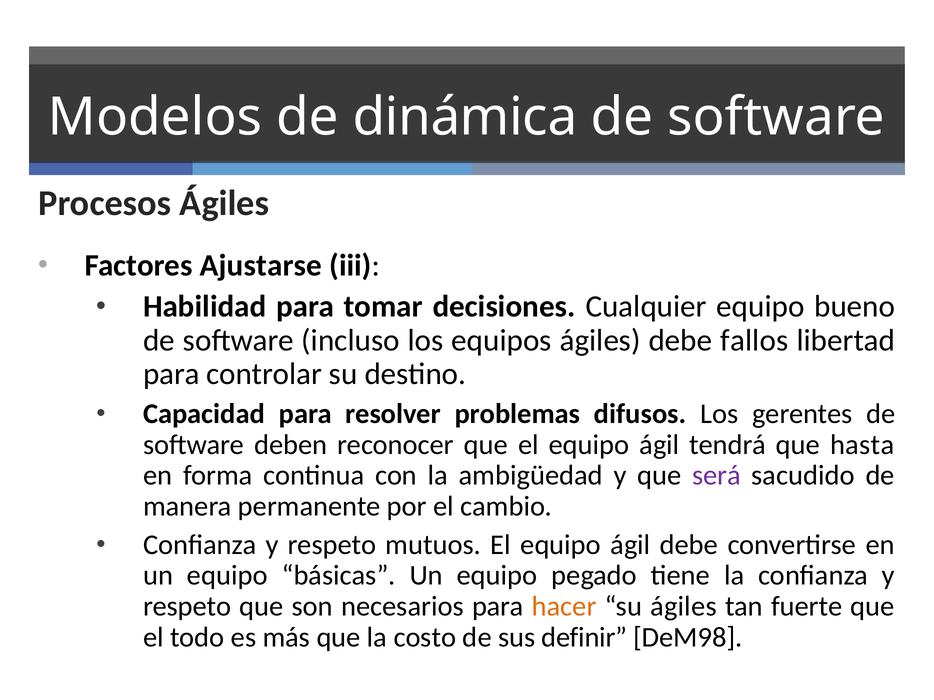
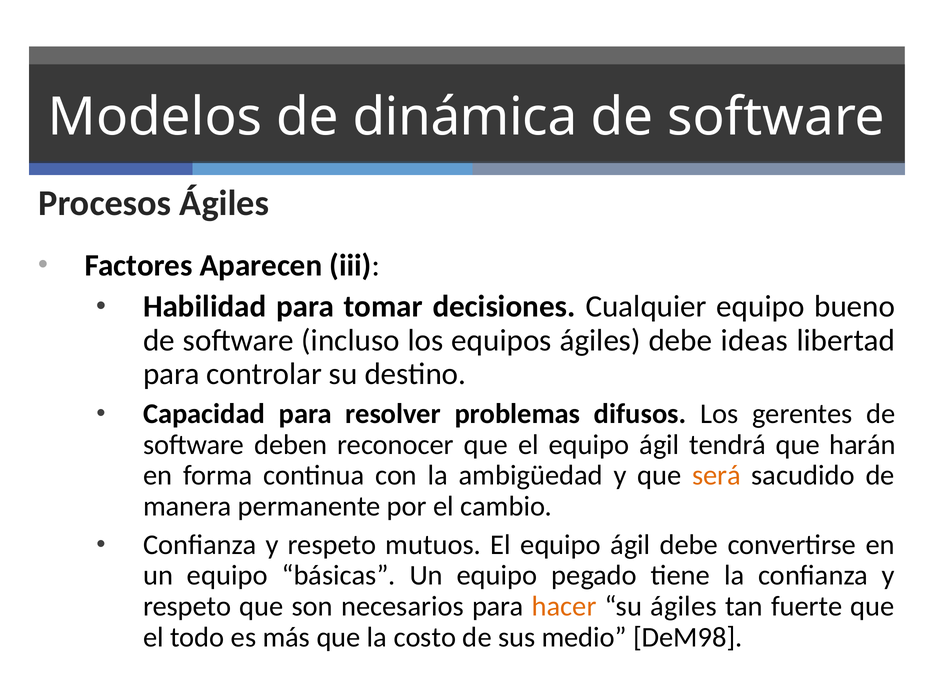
Ajustarse: Ajustarse -> Aparecen
fallos: fallos -> ideas
hasta: hasta -> harán
será colour: purple -> orange
definir: definir -> medio
